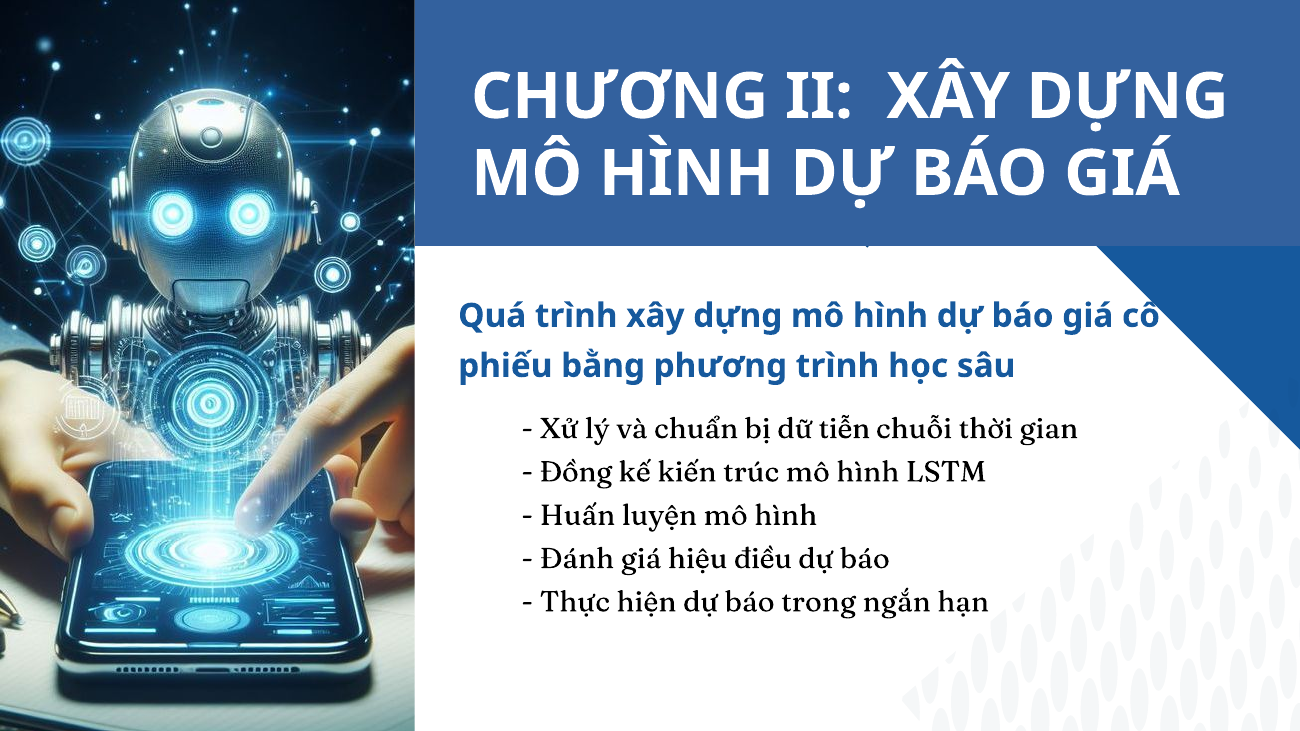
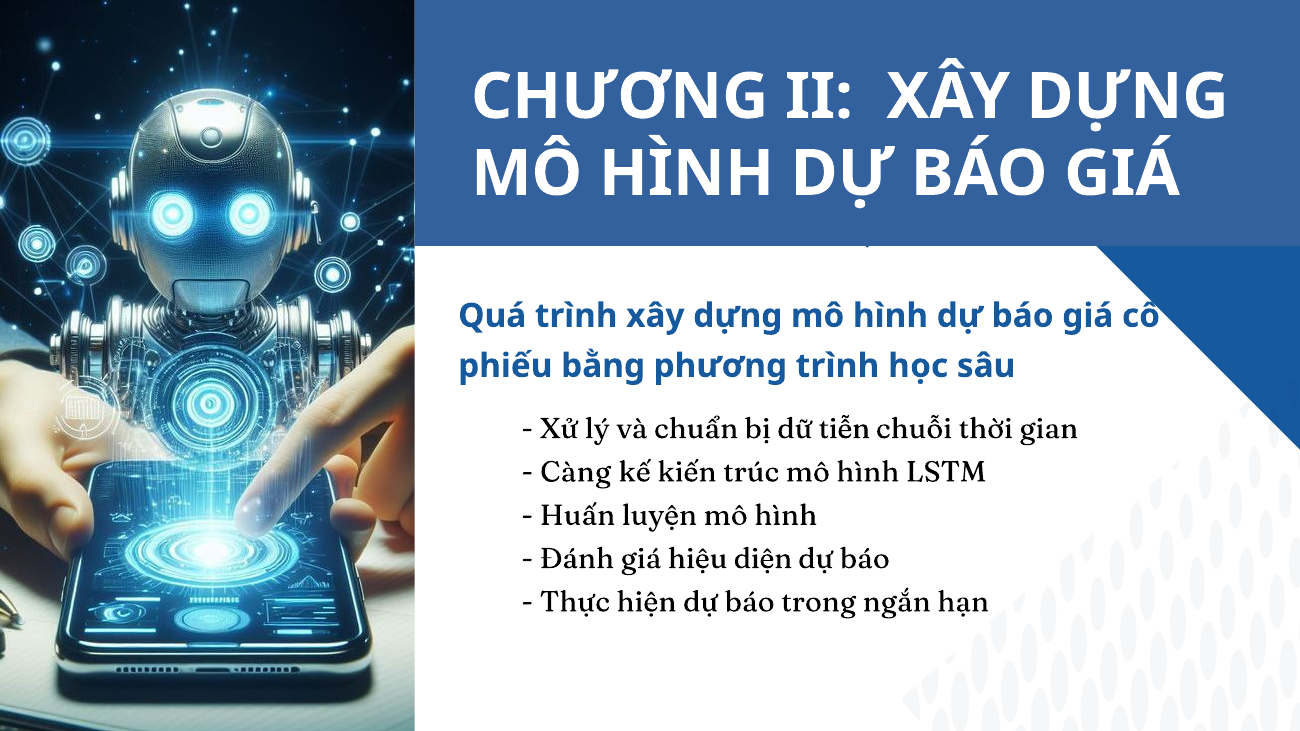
Đồng: Đồng -> Càng
điều: điều -> diện
